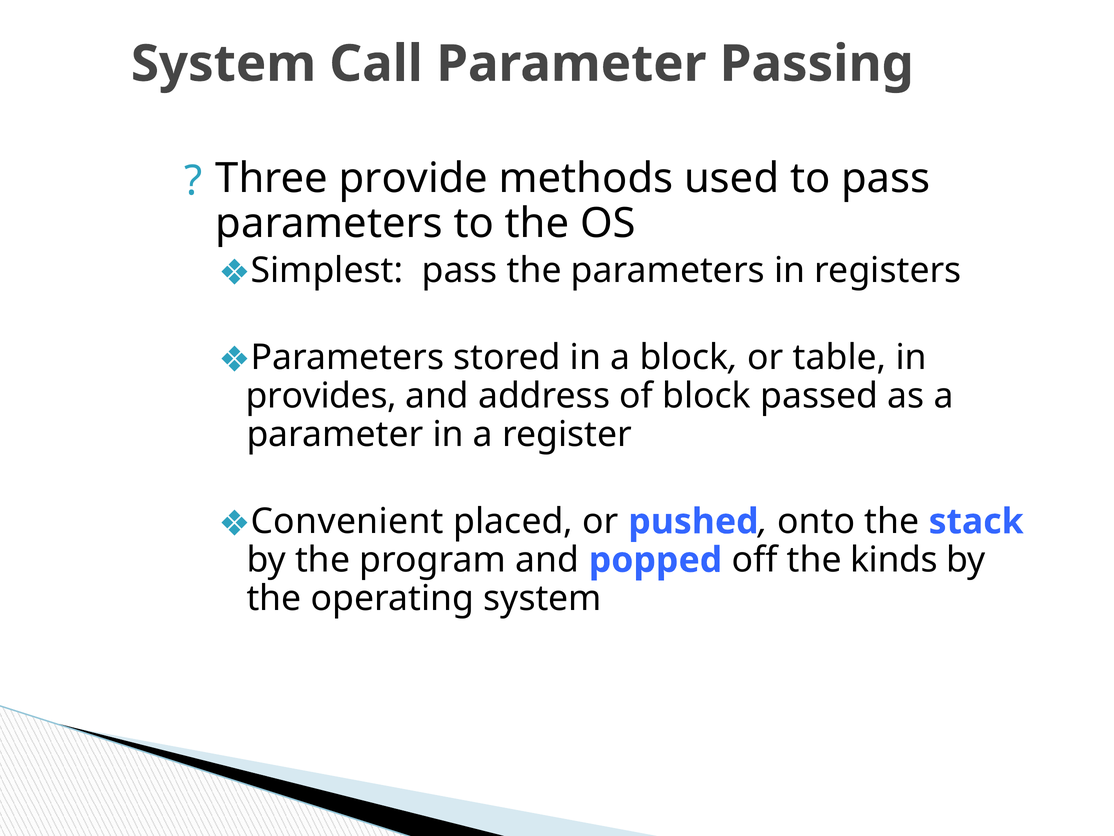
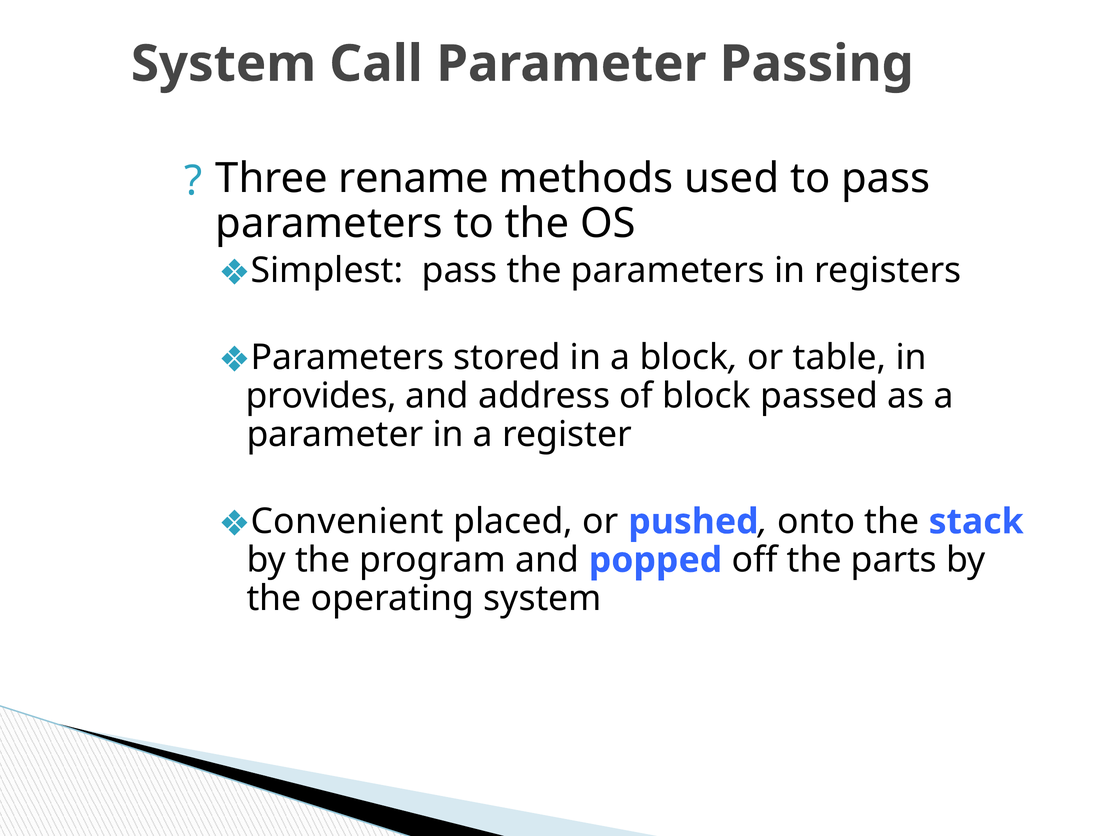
provide: provide -> rename
kinds: kinds -> parts
